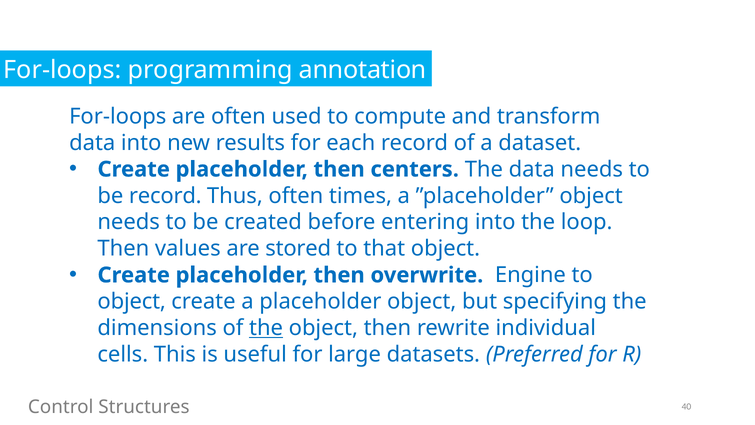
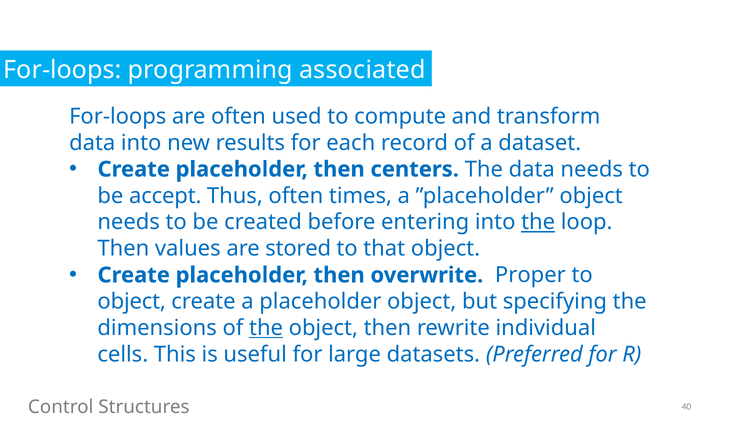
annotation: annotation -> associated
be record: record -> accept
the at (538, 222) underline: none -> present
Engine: Engine -> Proper
